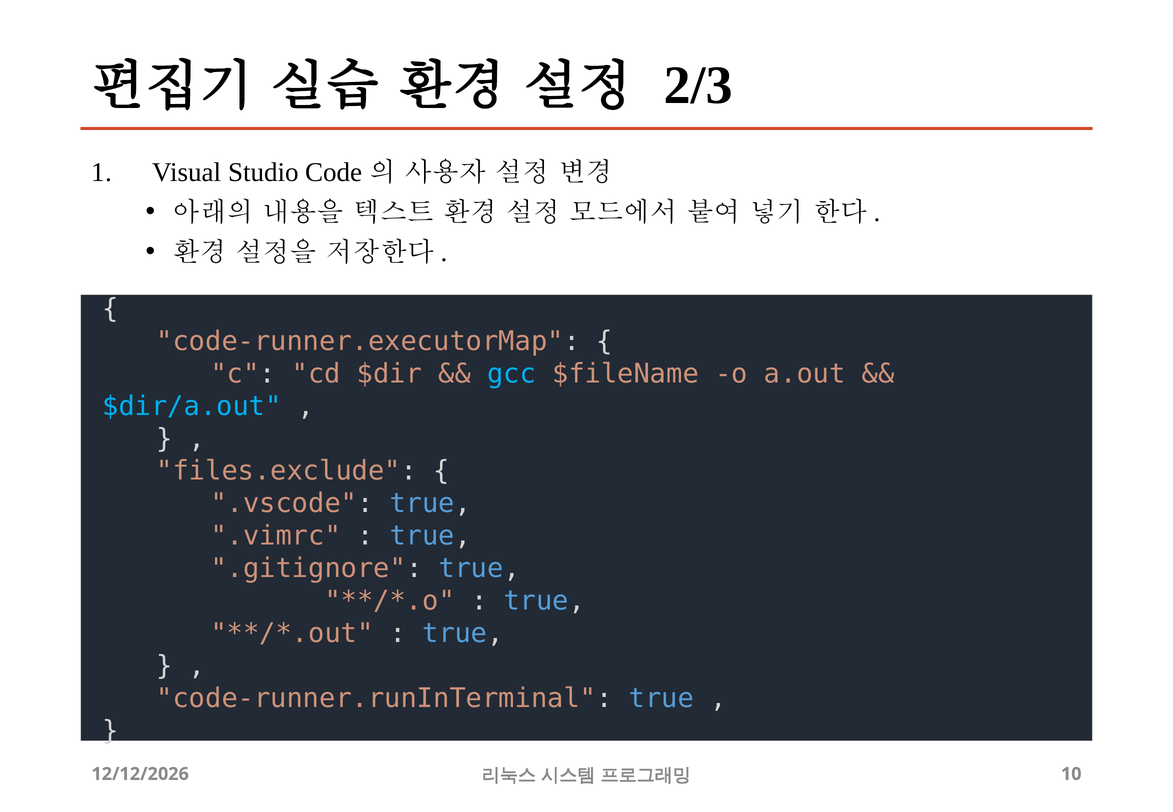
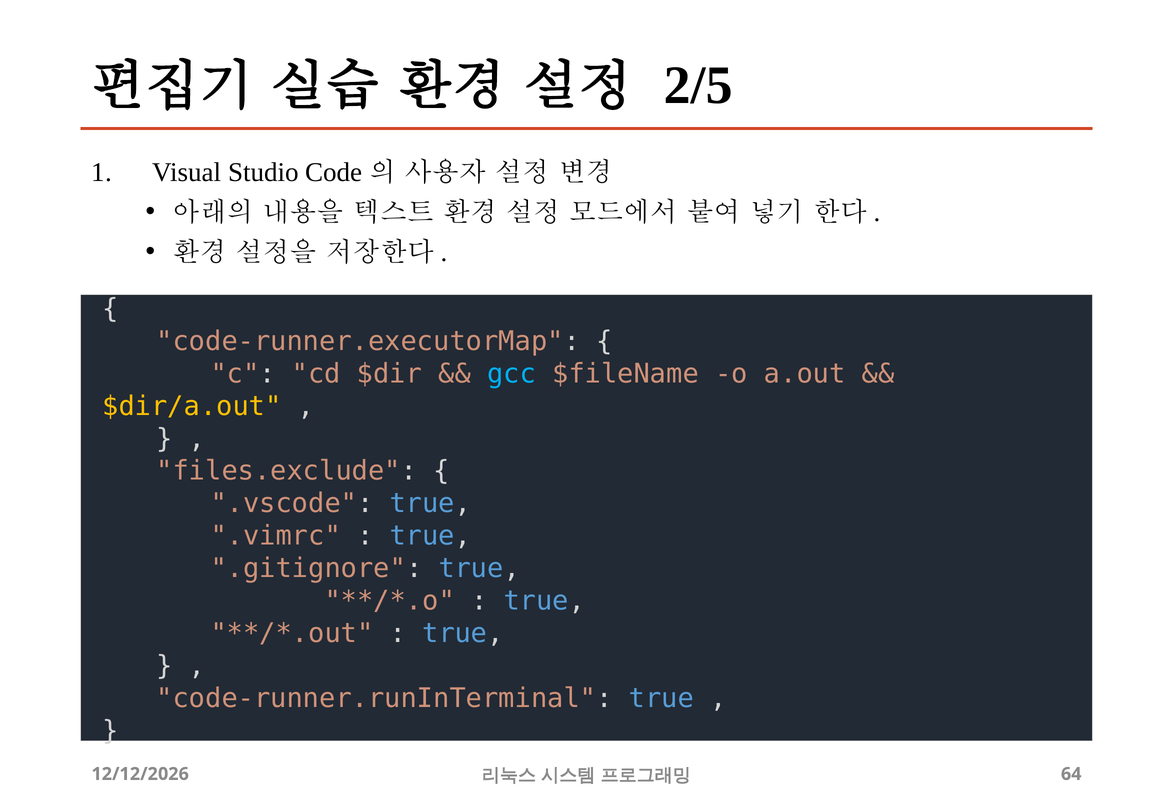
2/3: 2/3 -> 2/5
$dir/a.out colour: light blue -> yellow
10: 10 -> 64
